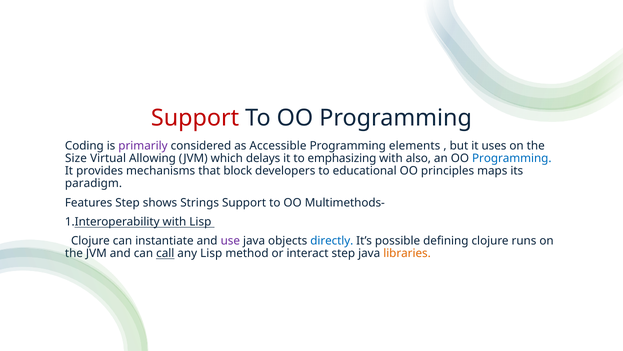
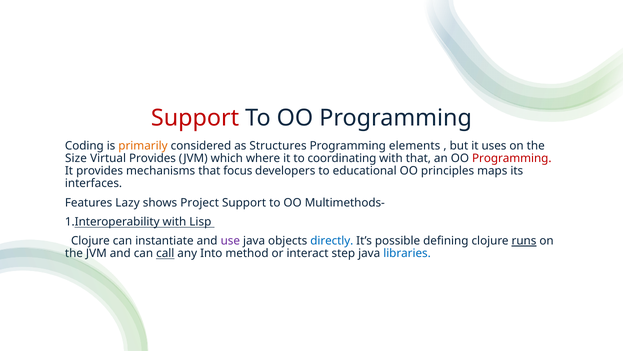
primarily colour: purple -> orange
Accessible: Accessible -> Structures
Virtual Allowing: Allowing -> Provides
delays: delays -> where
emphasizing: emphasizing -> coordinating
with also: also -> that
Programming at (512, 158) colour: blue -> red
block: block -> focus
paradigm: paradigm -> interfaces
Features Step: Step -> Lazy
Strings: Strings -> Project
runs underline: none -> present
any Lisp: Lisp -> Into
libraries colour: orange -> blue
